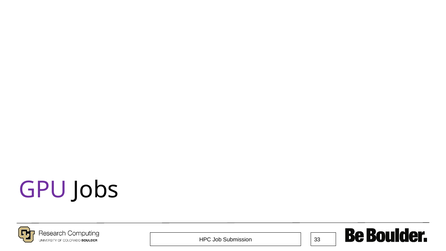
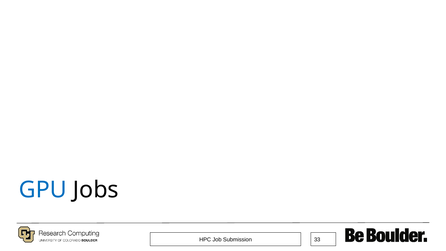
GPU colour: purple -> blue
